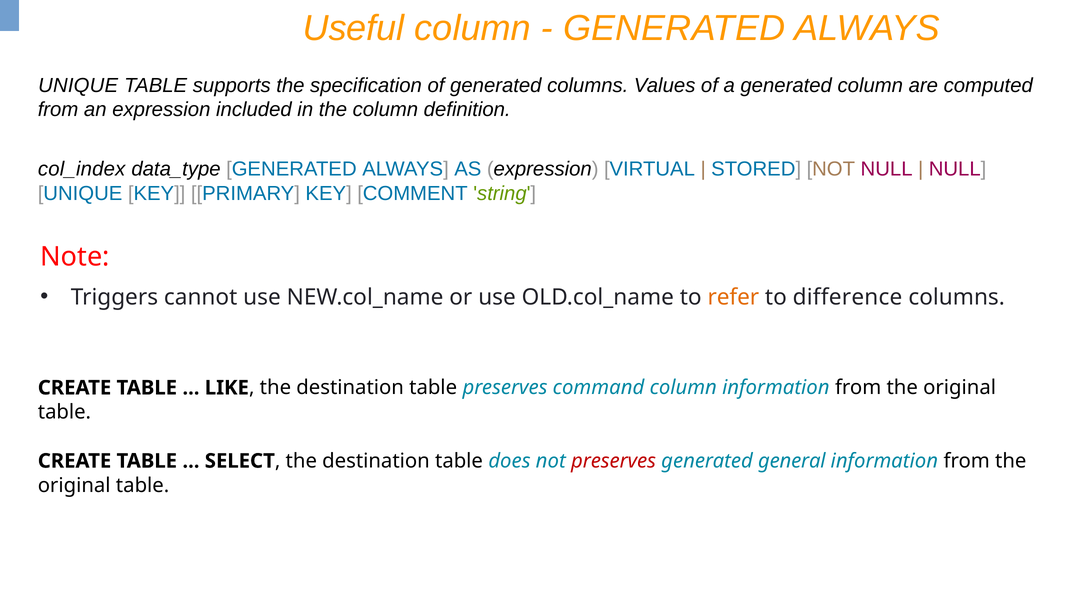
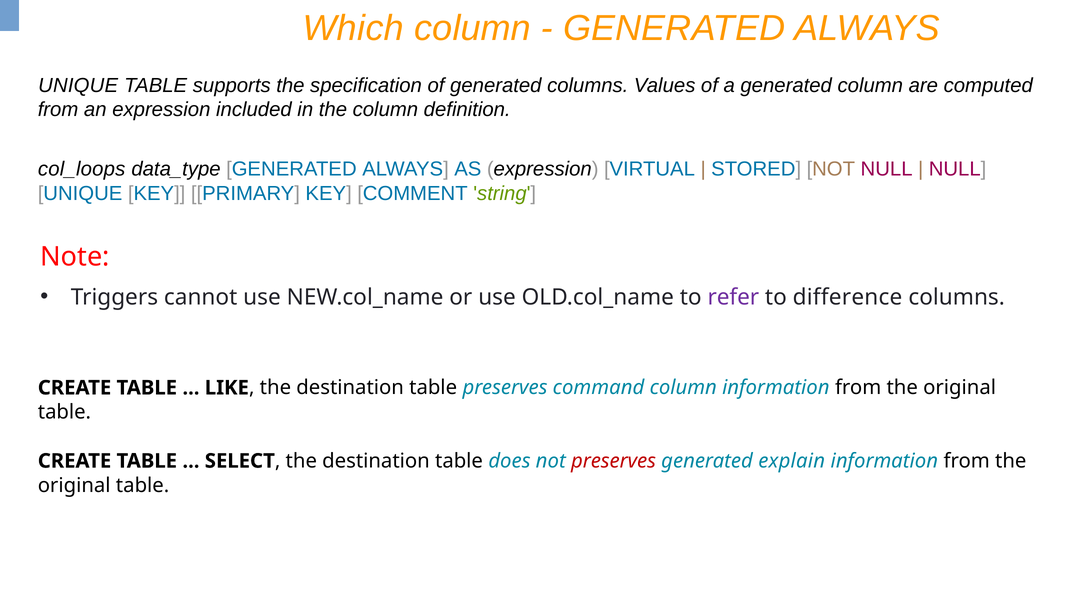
Useful: Useful -> Which
col_index: col_index -> col_loops
refer colour: orange -> purple
general: general -> explain
